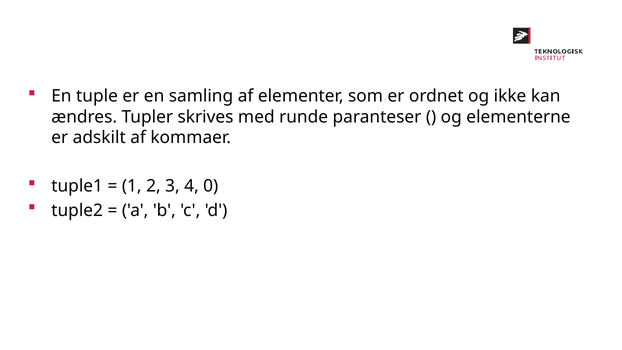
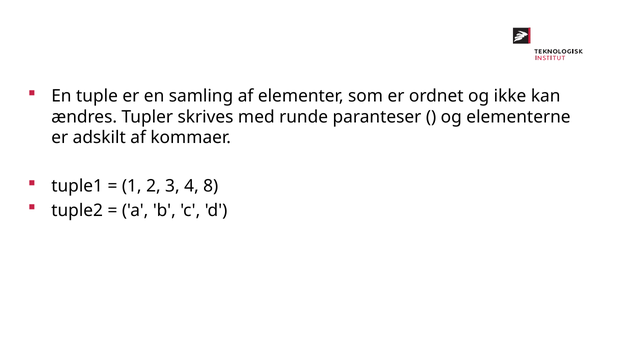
0: 0 -> 8
